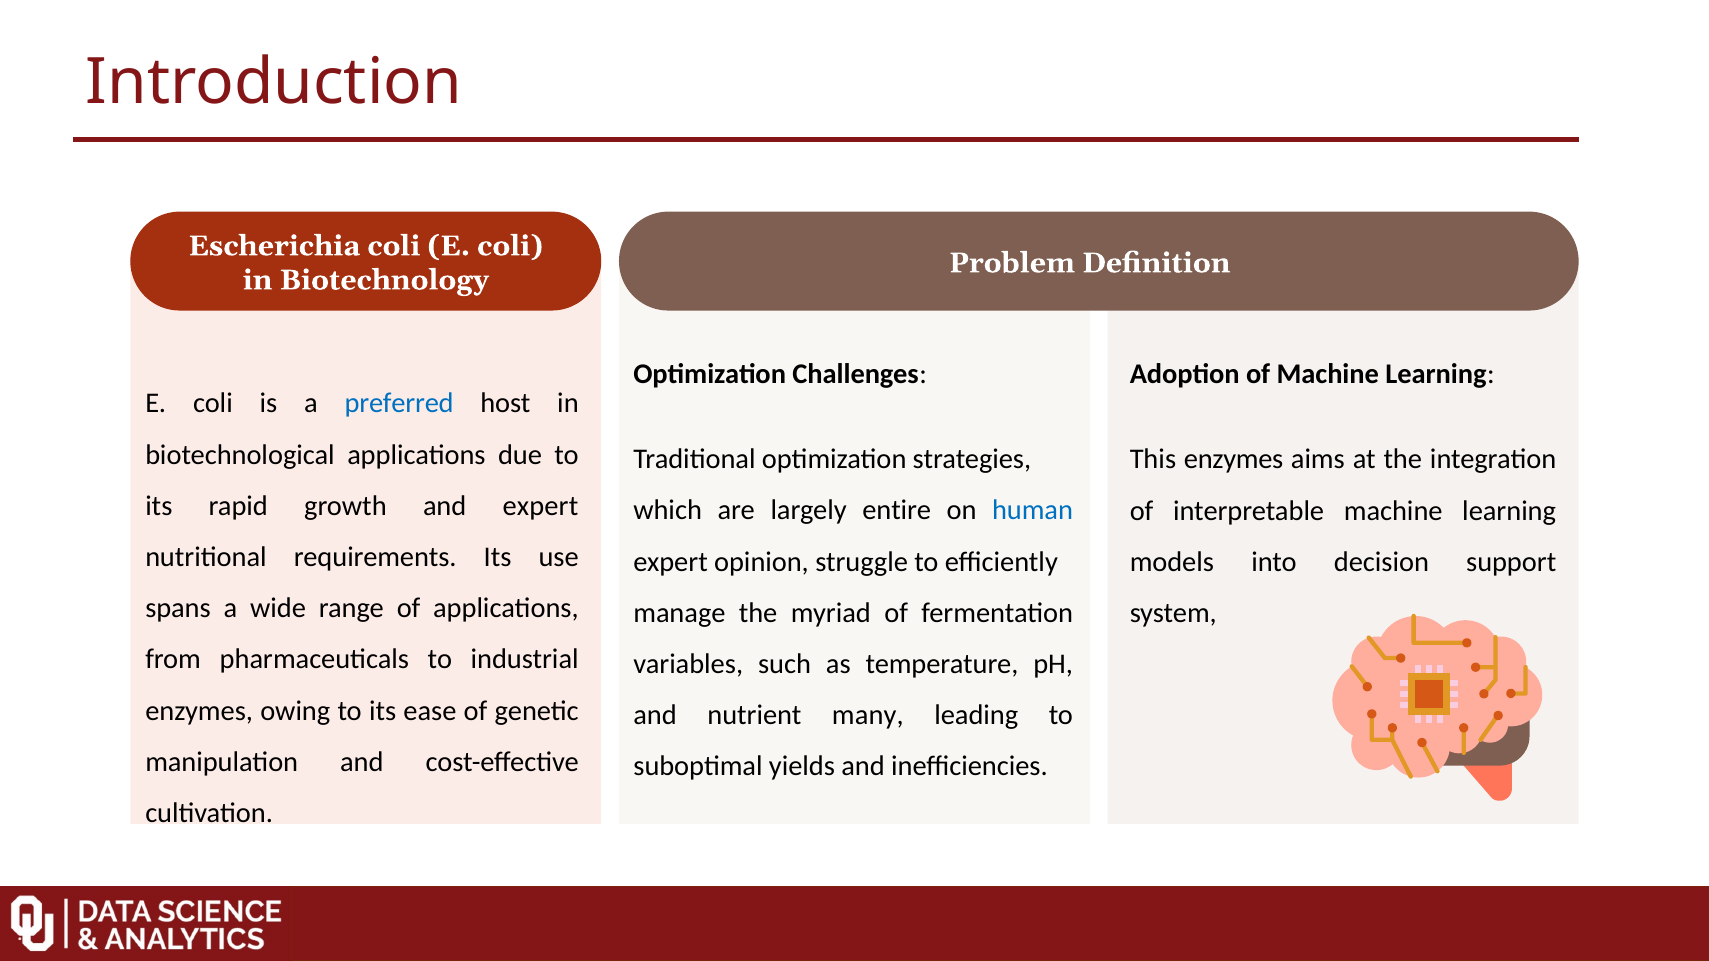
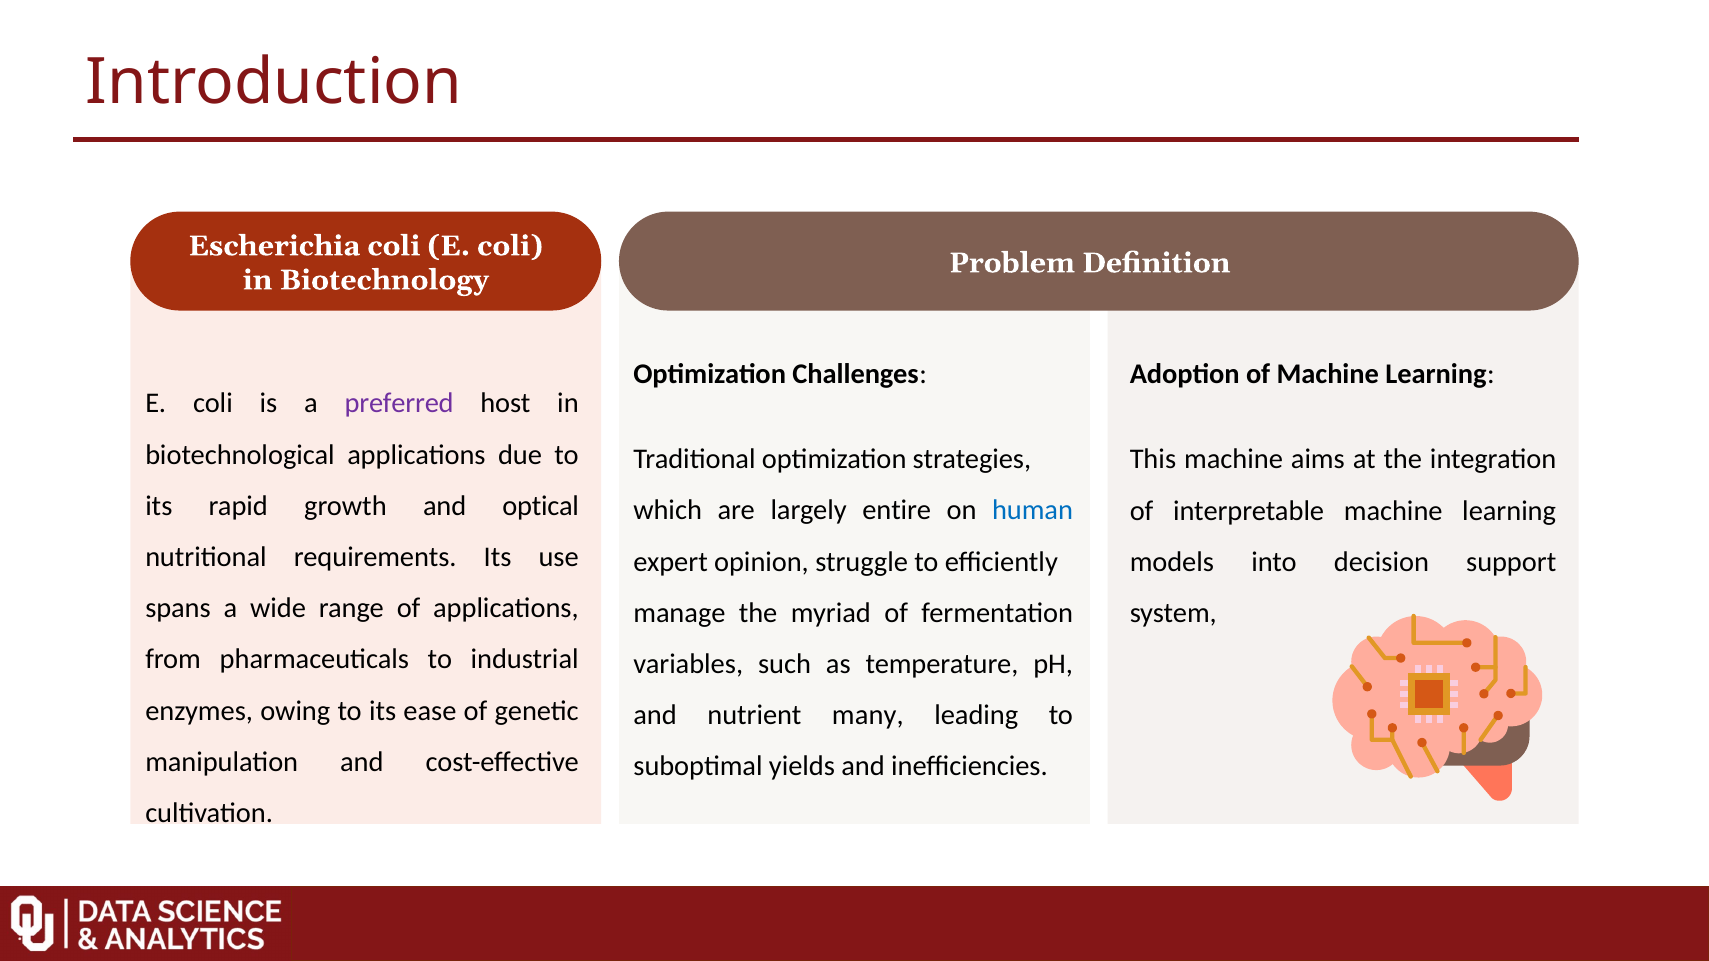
preferred colour: blue -> purple
This enzymes: enzymes -> machine
and expert: expert -> optical
